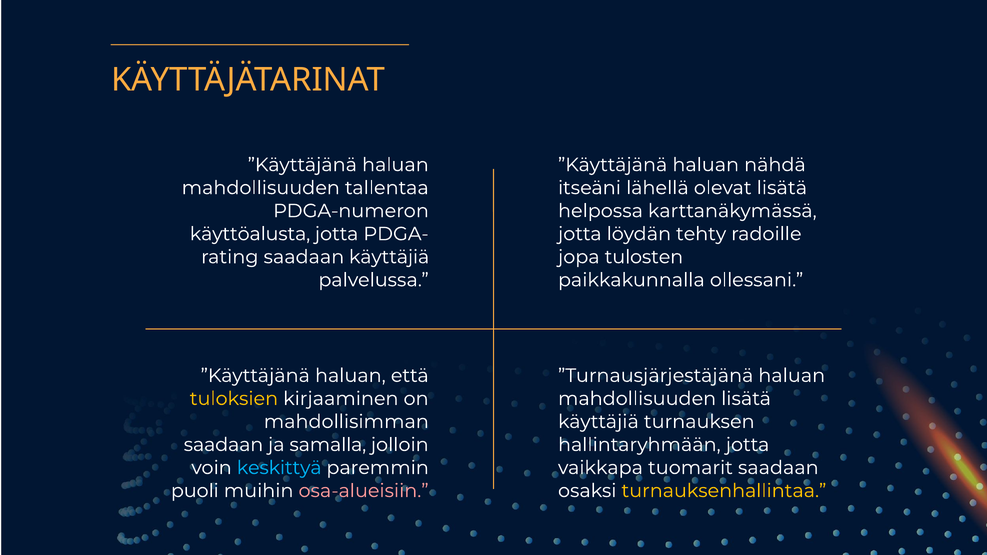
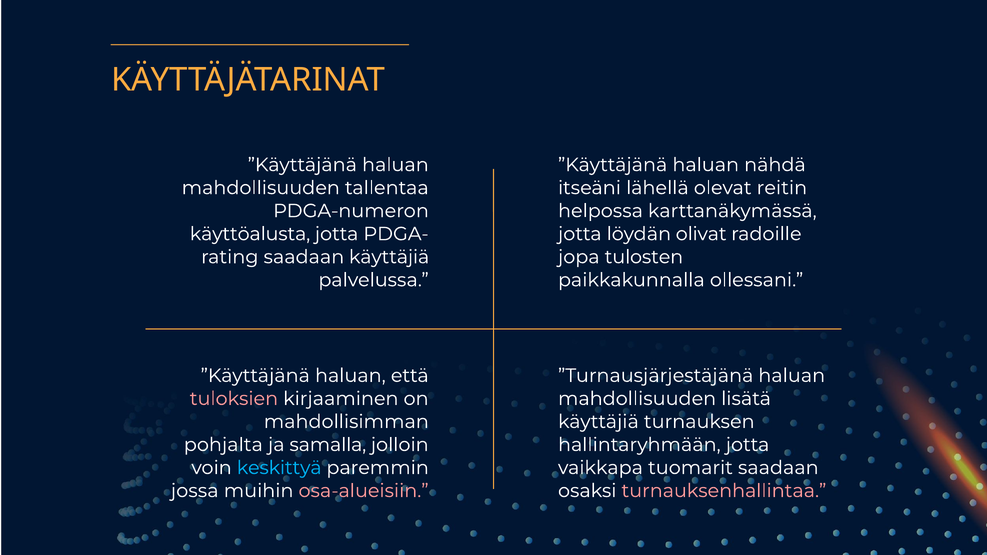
olevat lisätä: lisätä -> reitin
tehty: tehty -> olivat
tuloksien colour: yellow -> pink
saadaan at (223, 445): saadaan -> pohjalta
puoli: puoli -> jossa
turnauksenhallintaa colour: yellow -> pink
